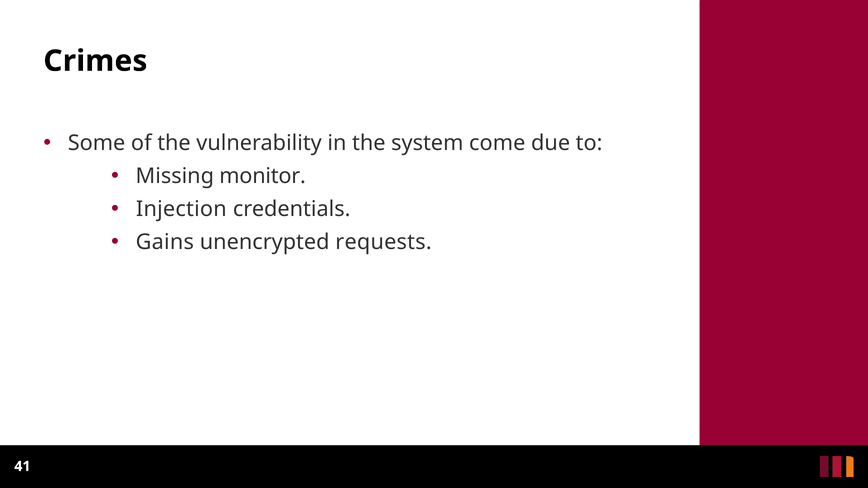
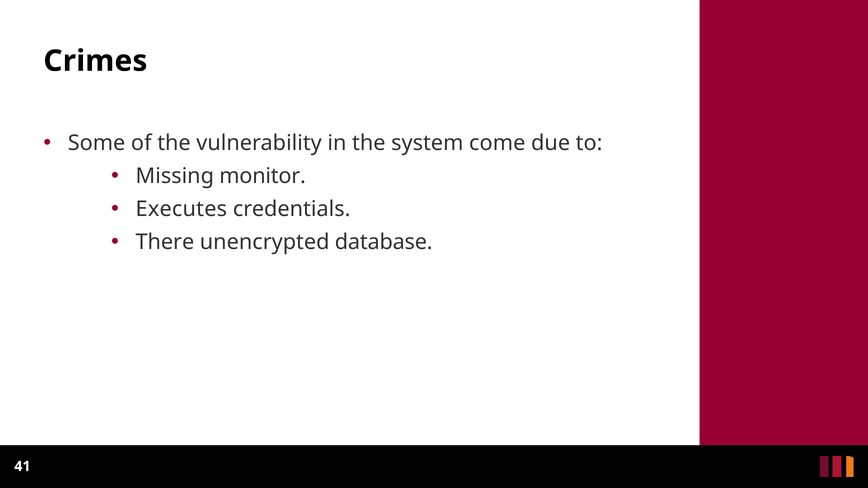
Injection: Injection -> Executes
Gains: Gains -> There
requests: requests -> database
